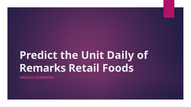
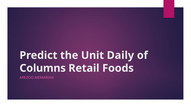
Remarks: Remarks -> Columns
